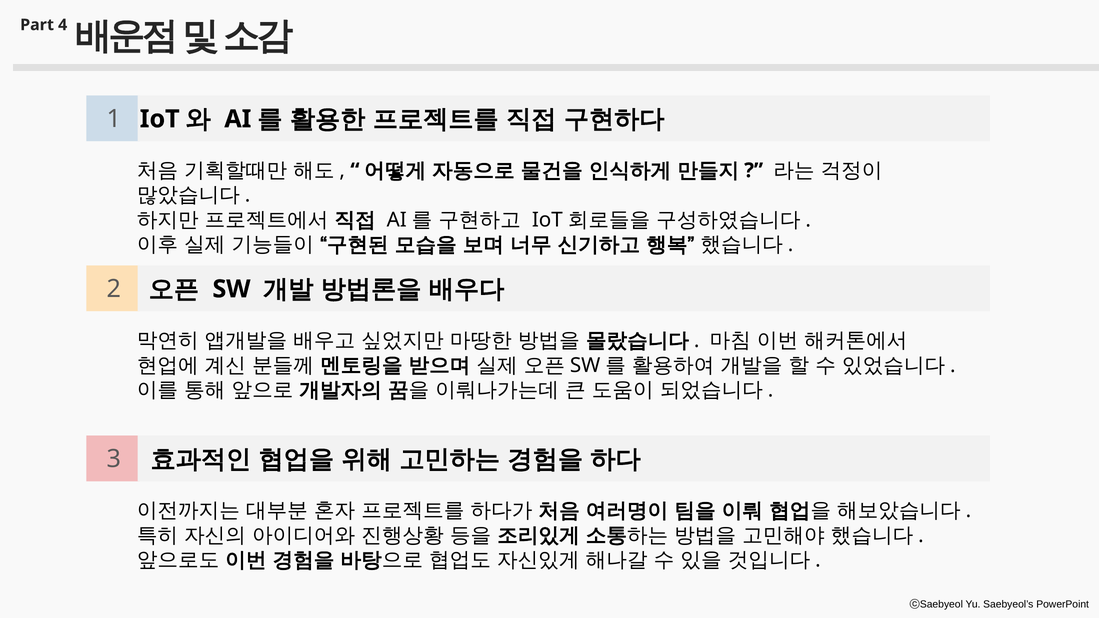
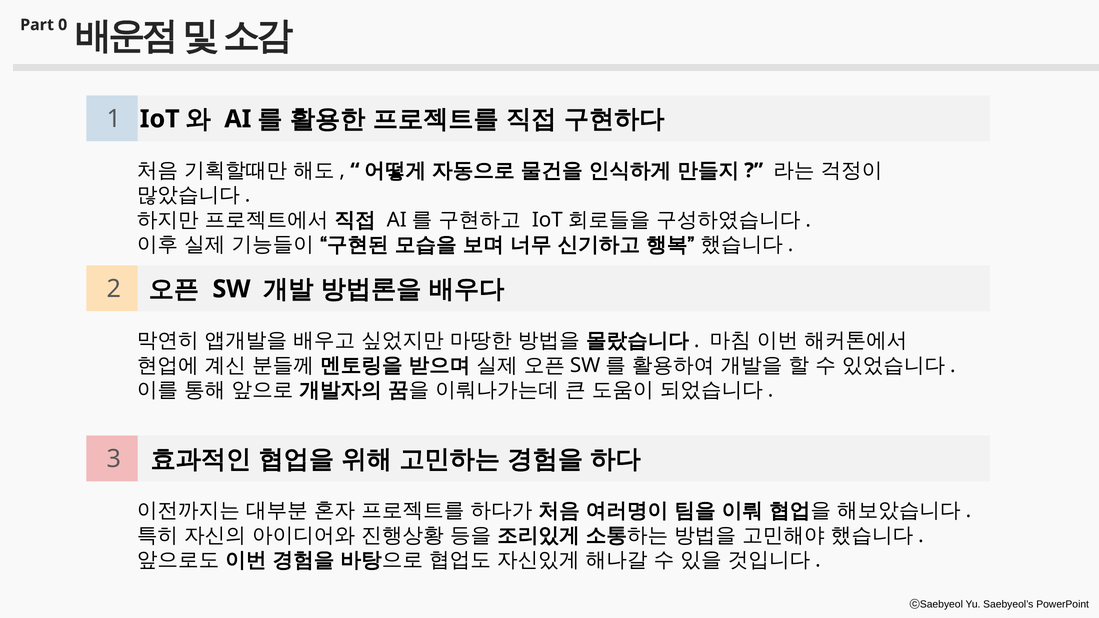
4: 4 -> 0
